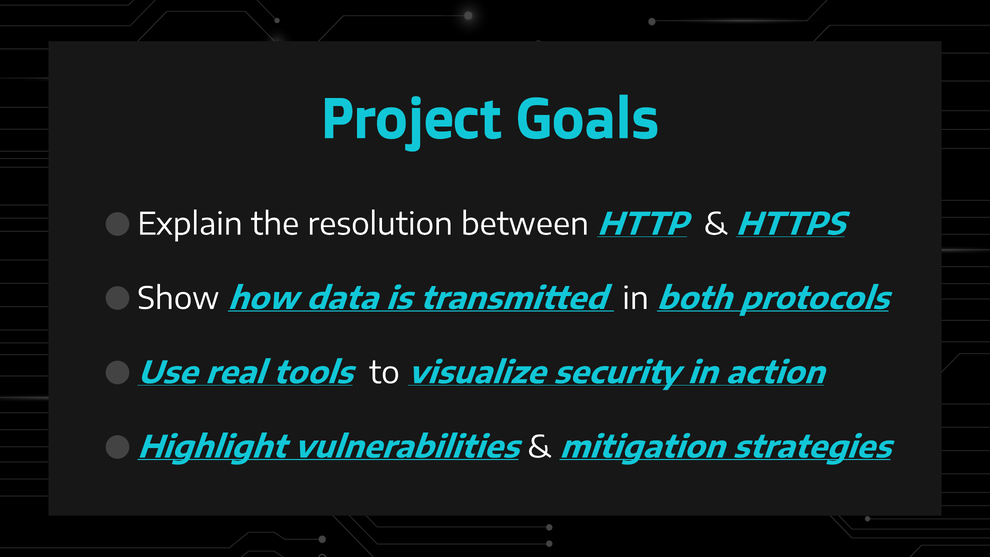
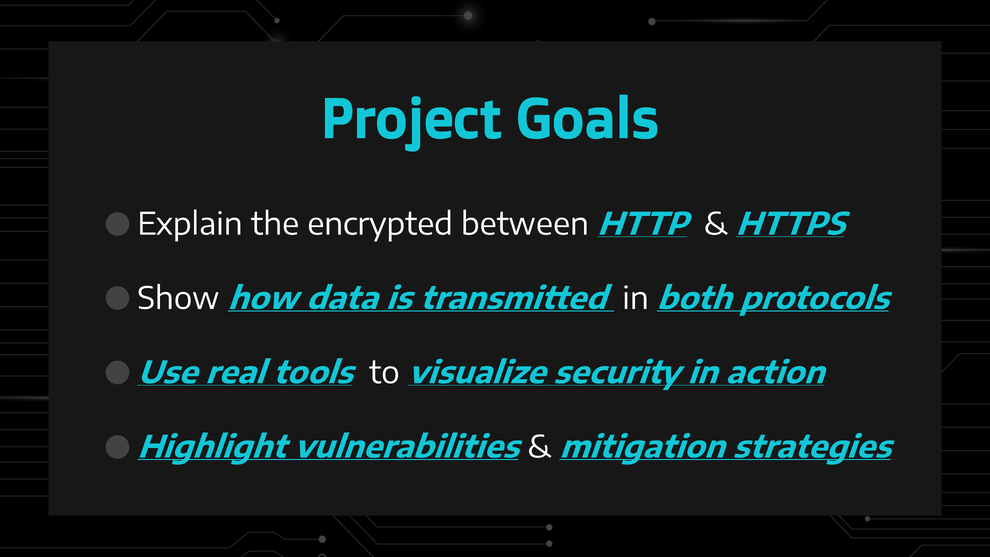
resolution: resolution -> encrypted
